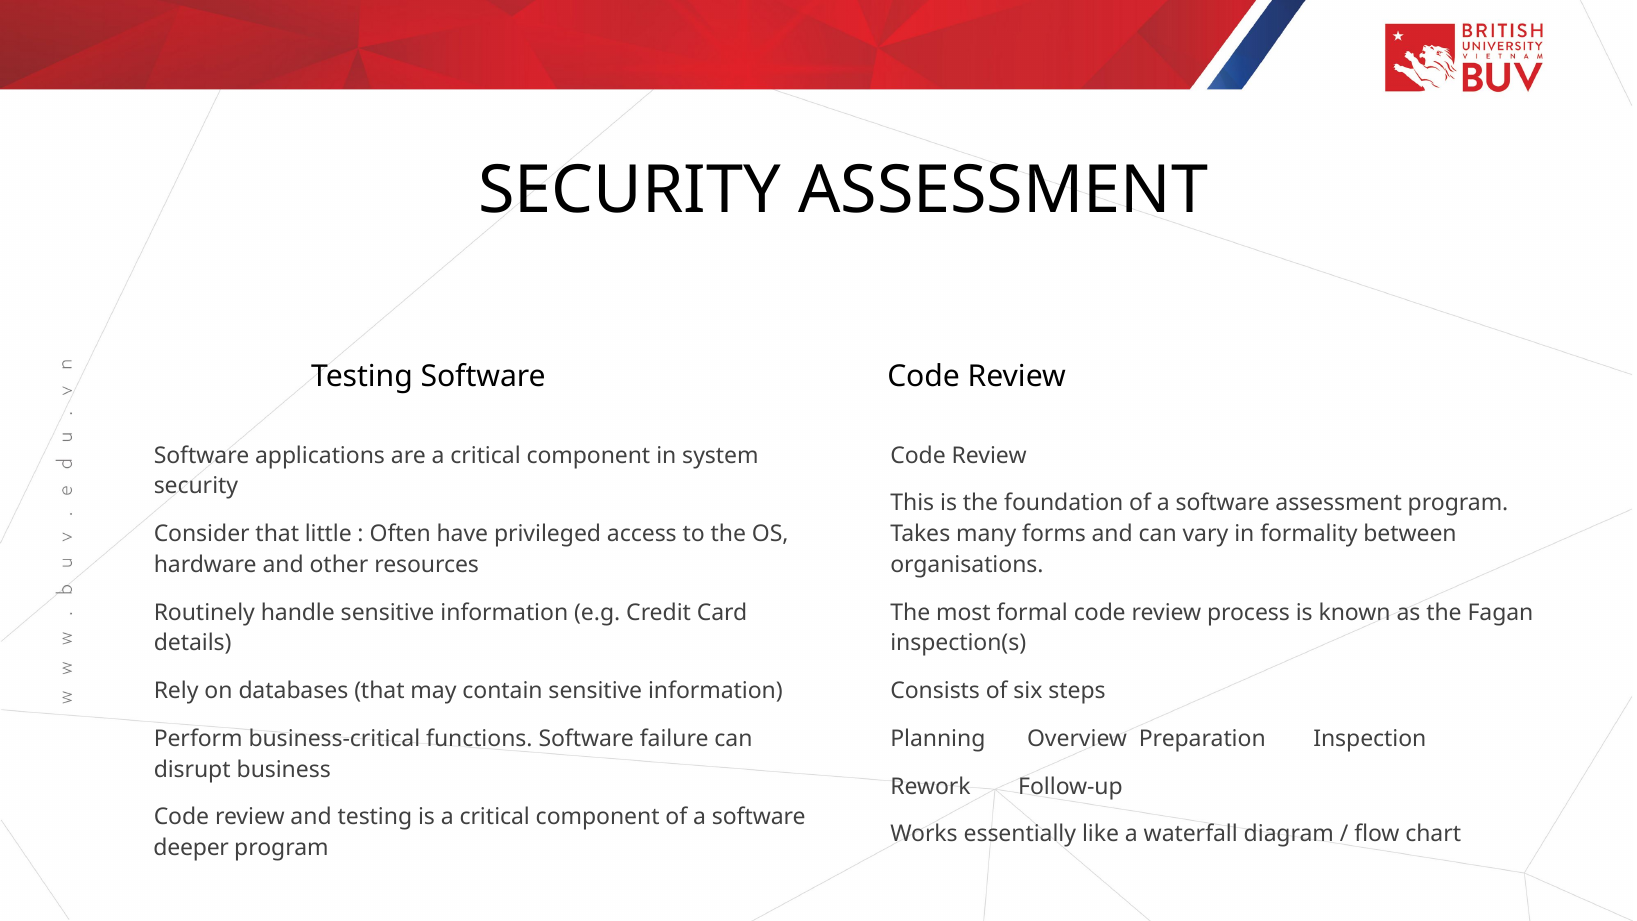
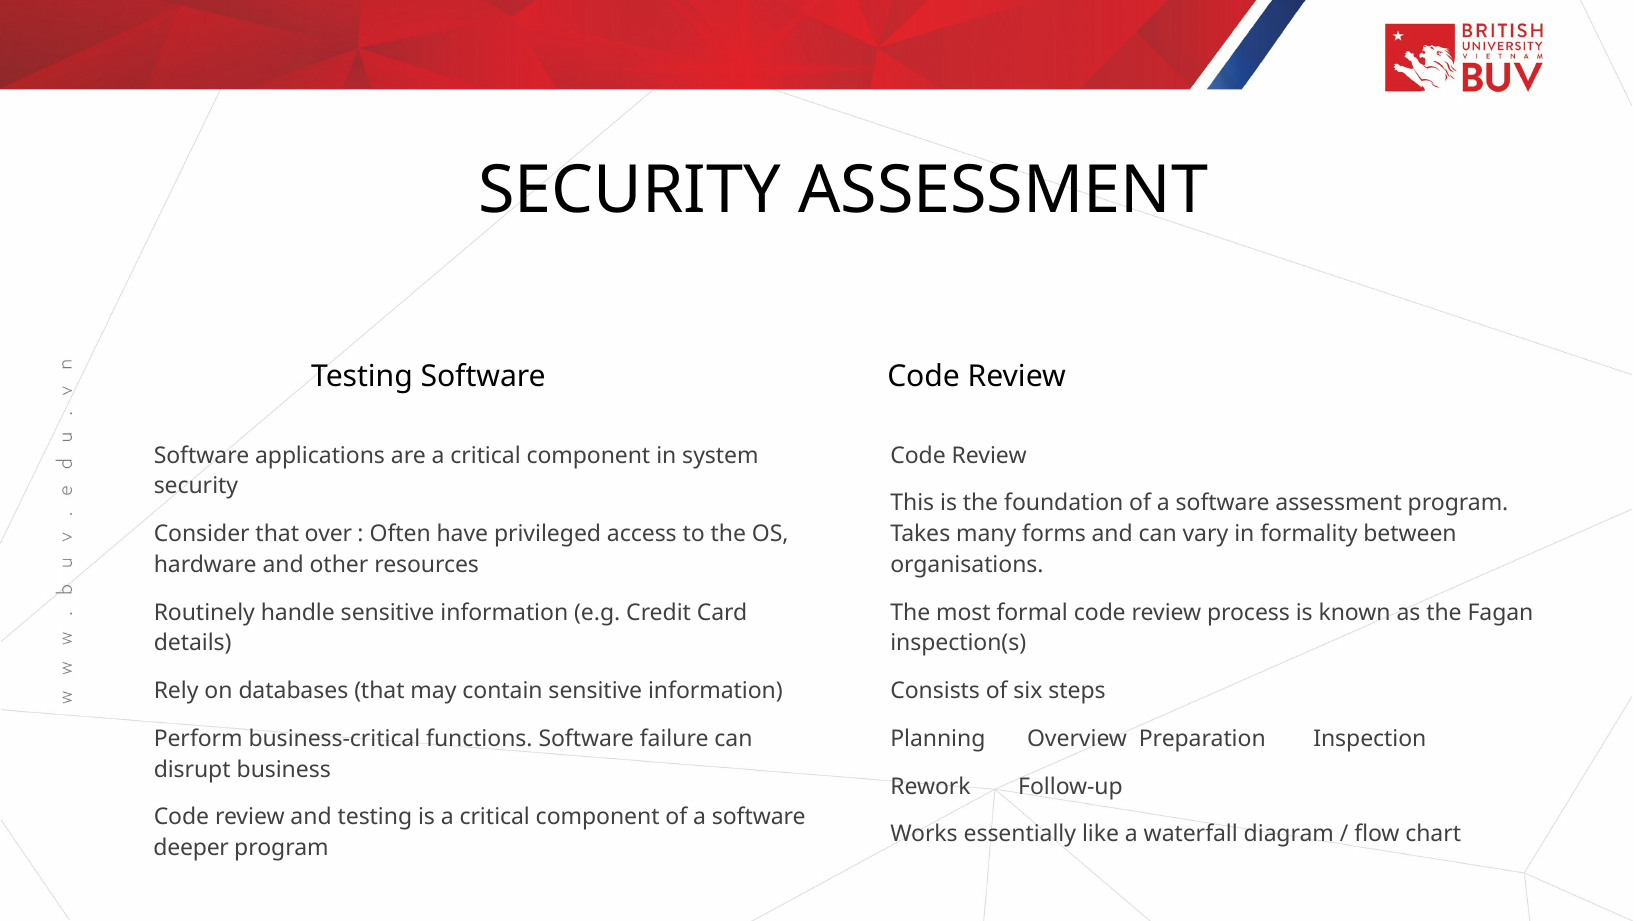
little: little -> over
